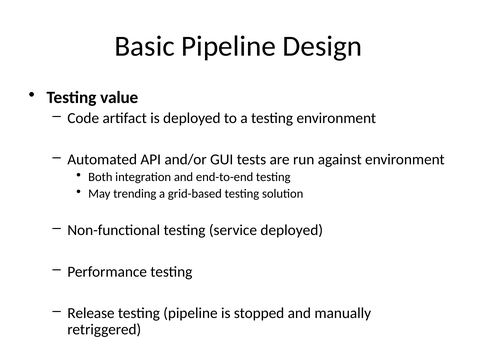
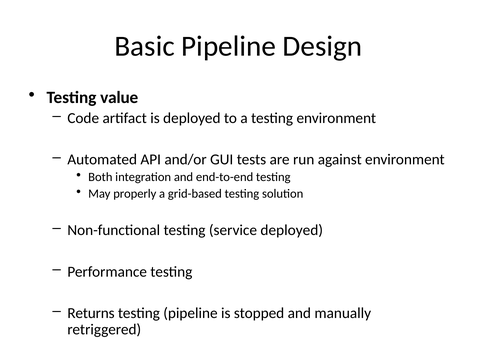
trending: trending -> properly
Release: Release -> Returns
